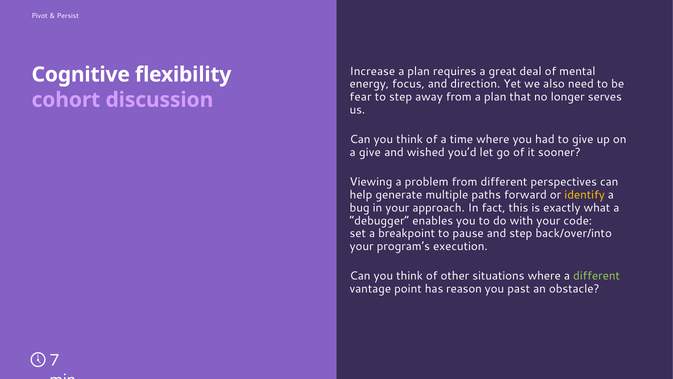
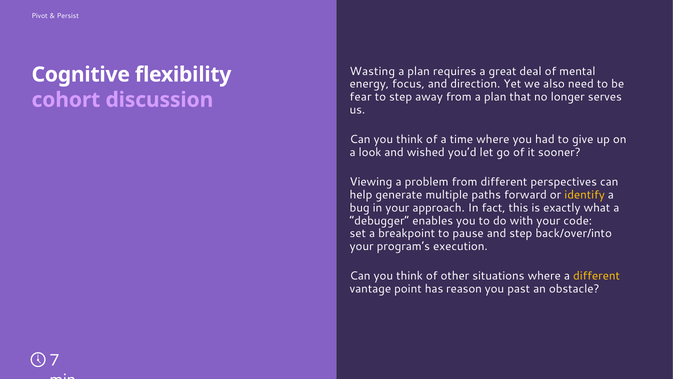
Increase: Increase -> Wasting
a give: give -> look
different at (597, 276) colour: light green -> yellow
